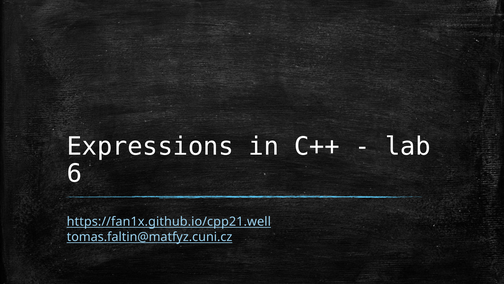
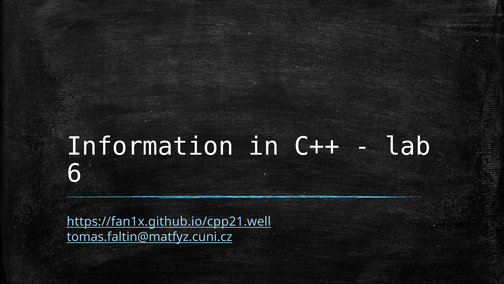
Expressions: Expressions -> Information
